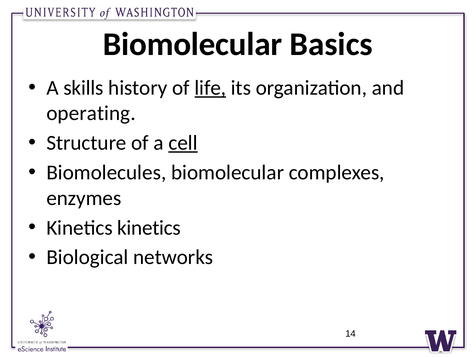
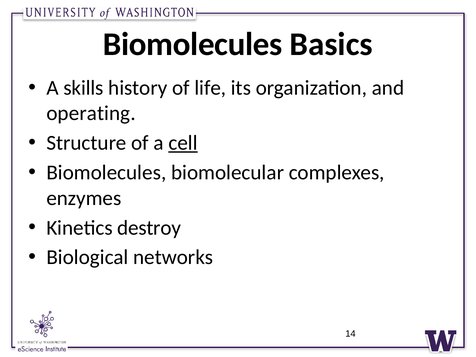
Biomolecular at (193, 44): Biomolecular -> Biomolecules
life underline: present -> none
Kinetics kinetics: kinetics -> destroy
